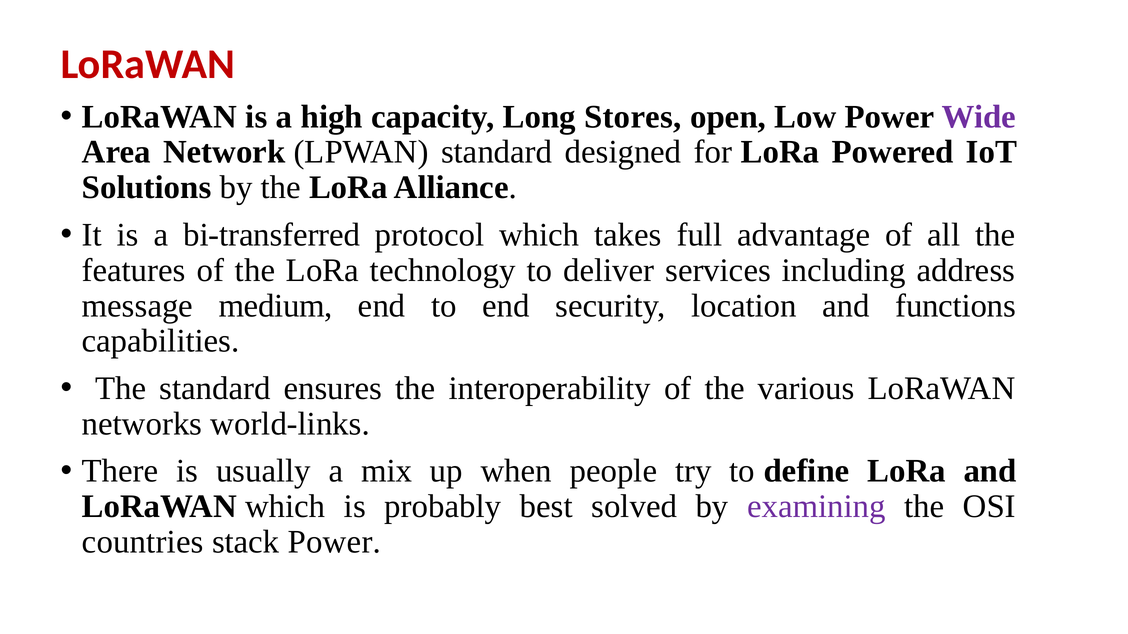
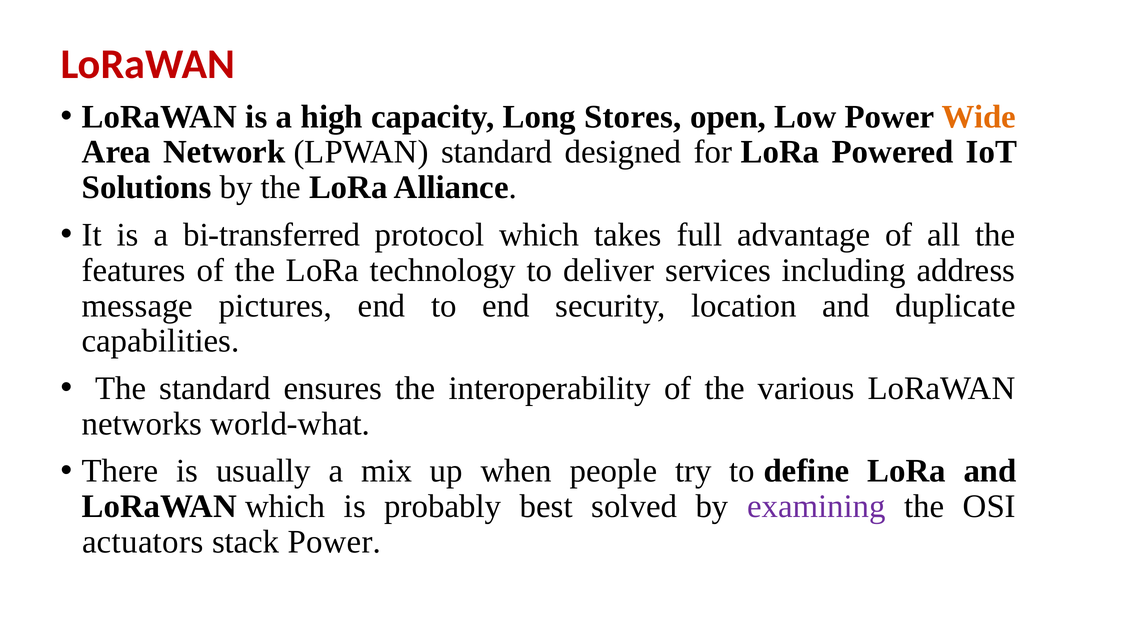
Wide colour: purple -> orange
medium: medium -> pictures
functions: functions -> duplicate
world-links: world-links -> world-what
countries: countries -> actuators
